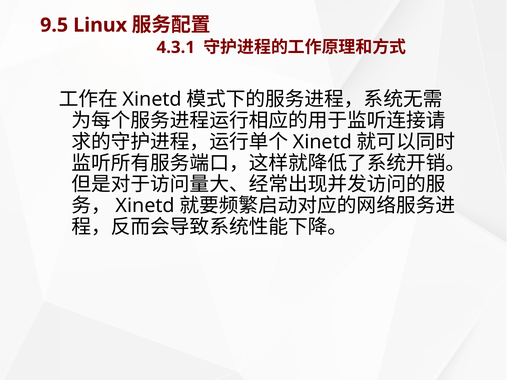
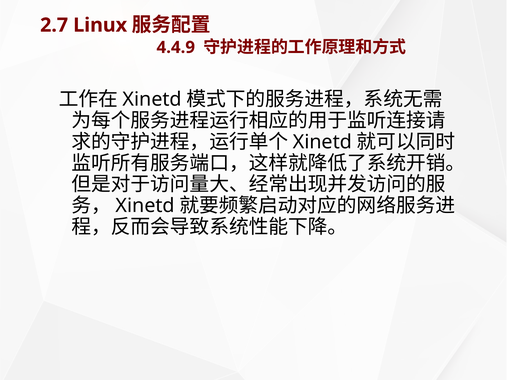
9.5: 9.5 -> 2.7
4.3.1: 4.3.1 -> 4.4.9
